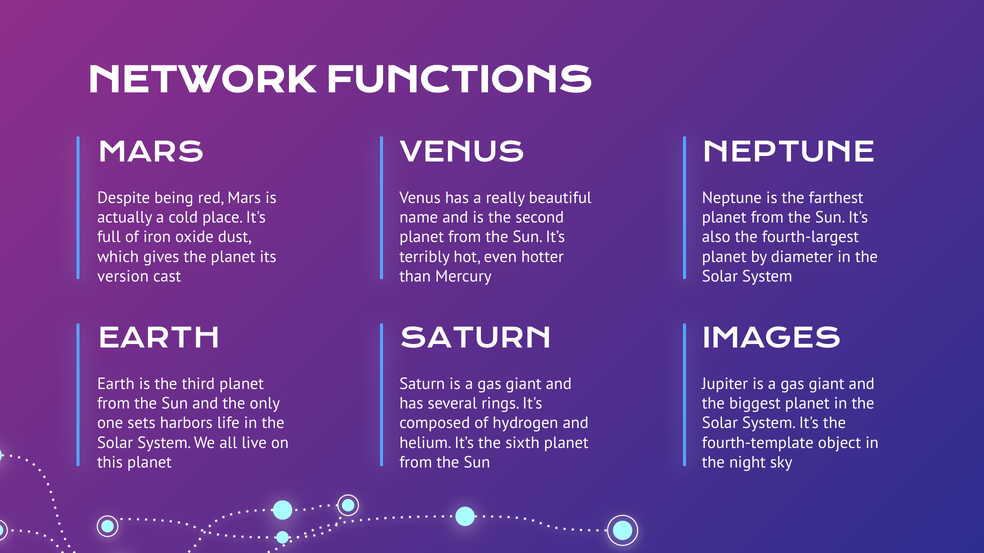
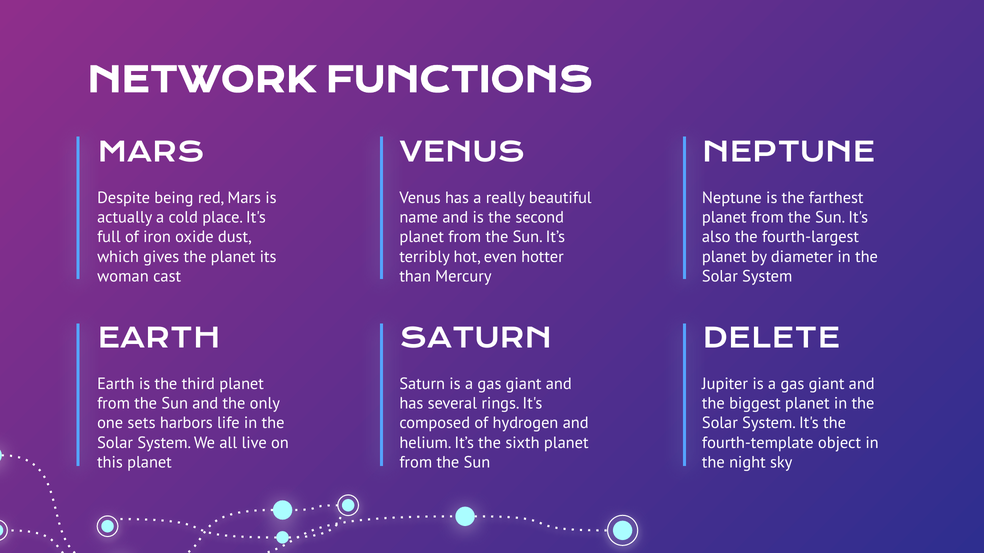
version: version -> woman
IMAGES: IMAGES -> DELETE
